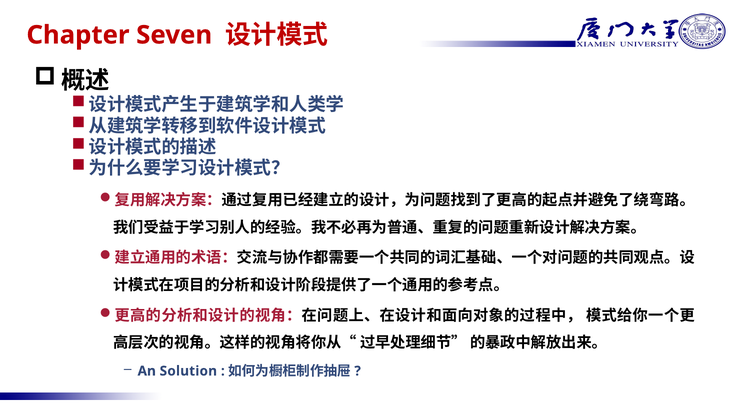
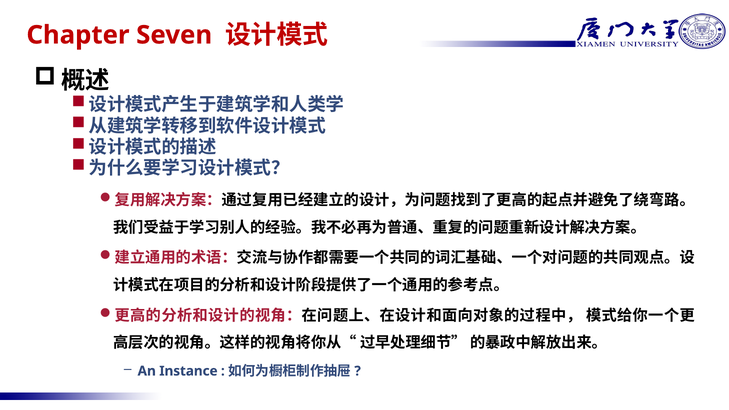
Solution: Solution -> Instance
